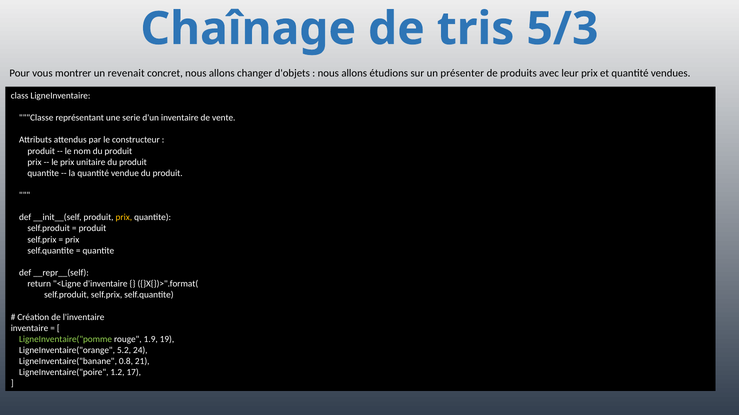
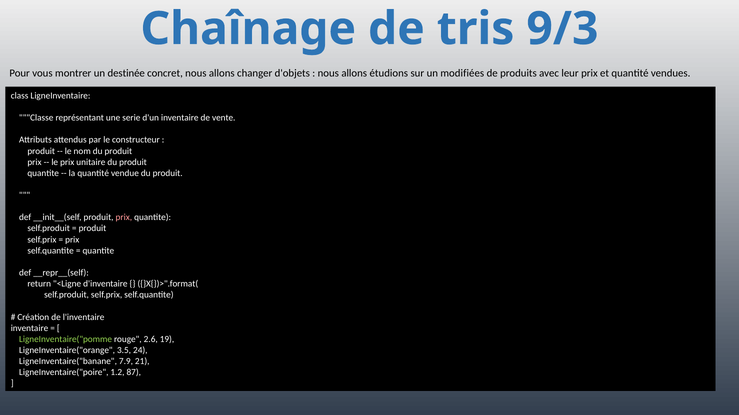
5/3: 5/3 -> 9/3
revenait: revenait -> destinée
présenter: présenter -> modifiées
prix at (124, 218) colour: yellow -> pink
1.9: 1.9 -> 2.6
5.2: 5.2 -> 3.5
0.8: 0.8 -> 7.9
17: 17 -> 87
